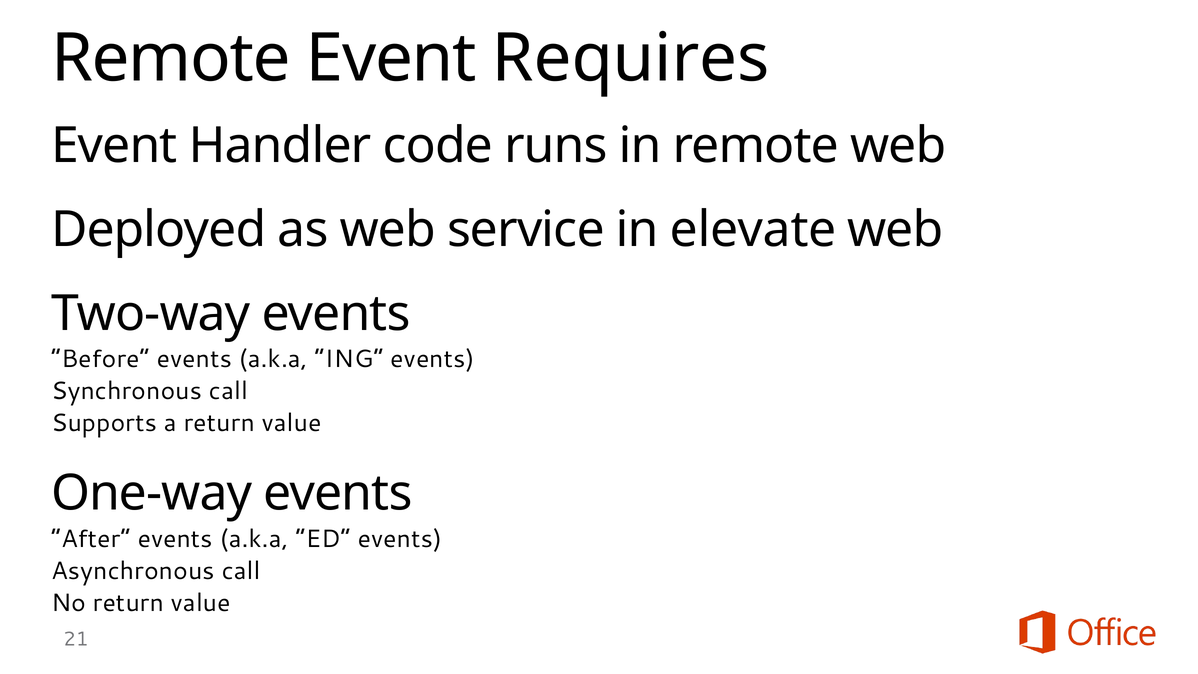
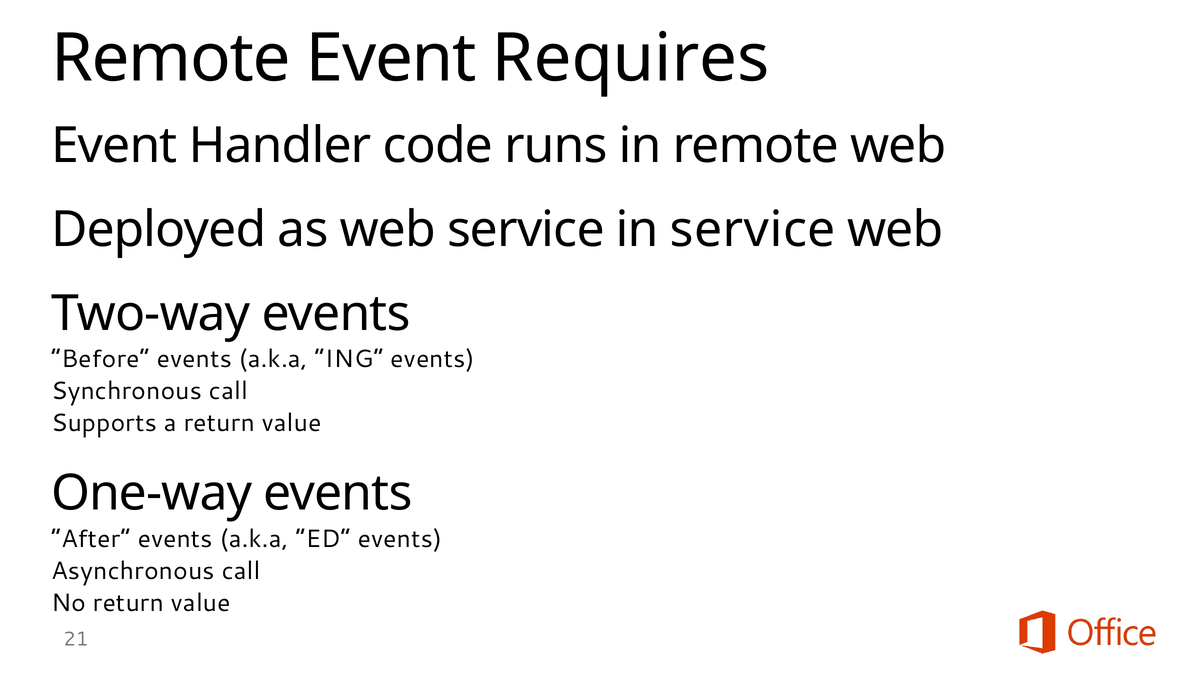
in elevate: elevate -> service
